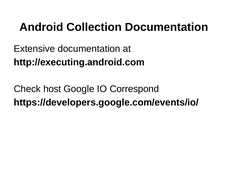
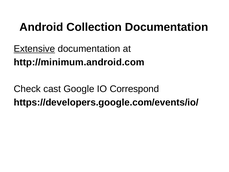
Extensive underline: none -> present
http://executing.android.com: http://executing.android.com -> http://minimum.android.com
host: host -> cast
